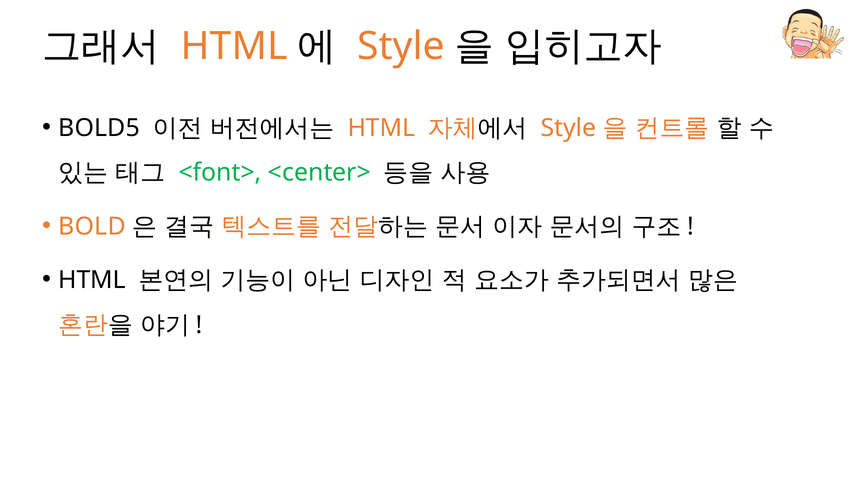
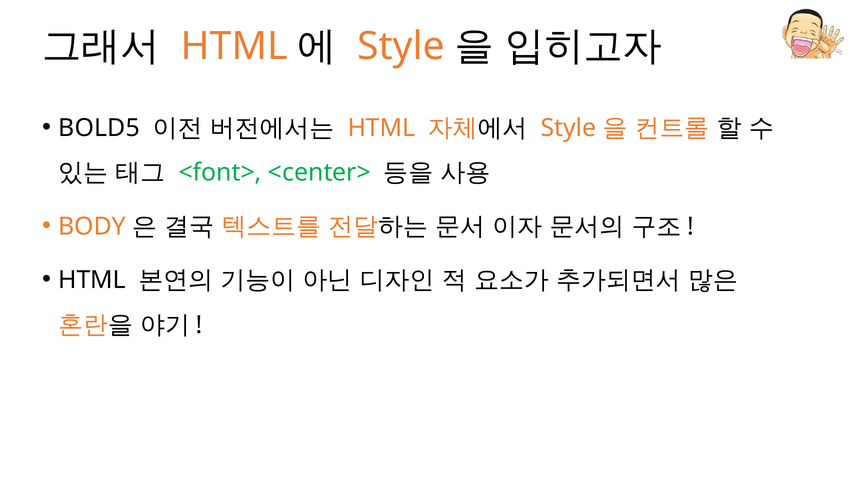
BOLD: BOLD -> BODY
